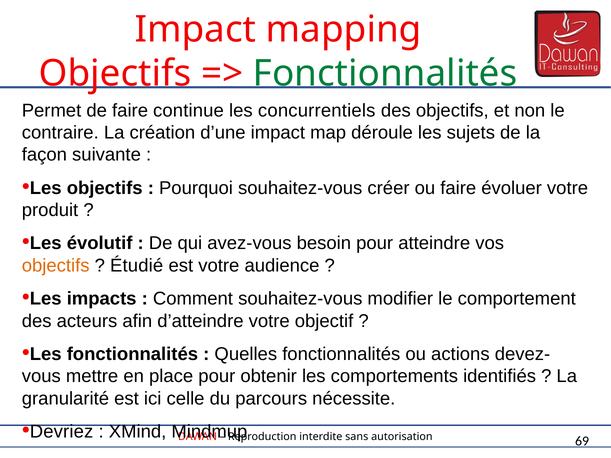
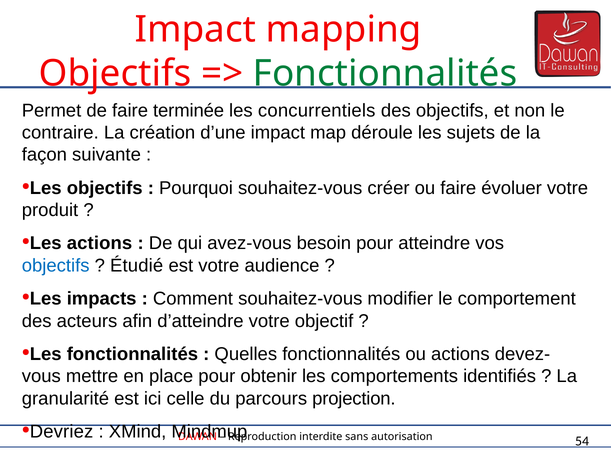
continue: continue -> terminée
Les évolutif: évolutif -> actions
objectifs at (56, 266) colour: orange -> blue
nécessite: nécessite -> projection
69: 69 -> 54
